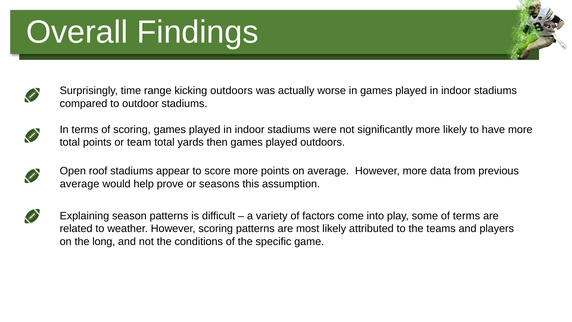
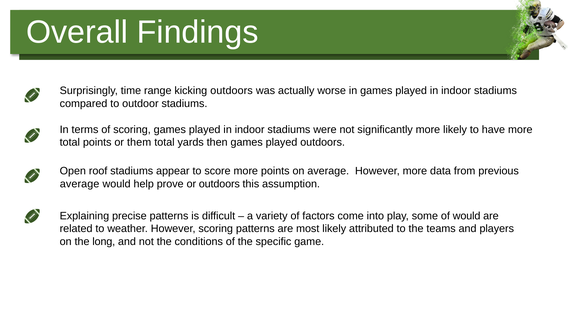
team: team -> them
or seasons: seasons -> outdoors
season: season -> precise
of terms: terms -> would
